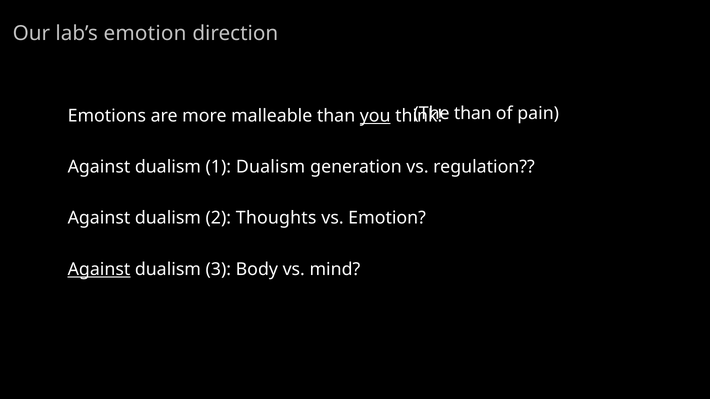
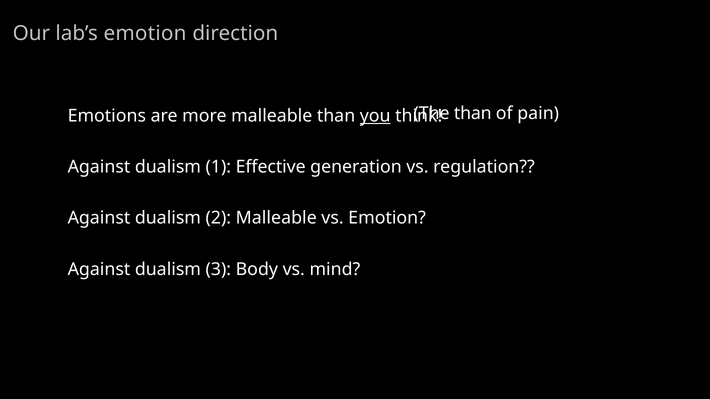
1 Dualism: Dualism -> Effective
2 Thoughts: Thoughts -> Malleable
Against at (99, 269) underline: present -> none
